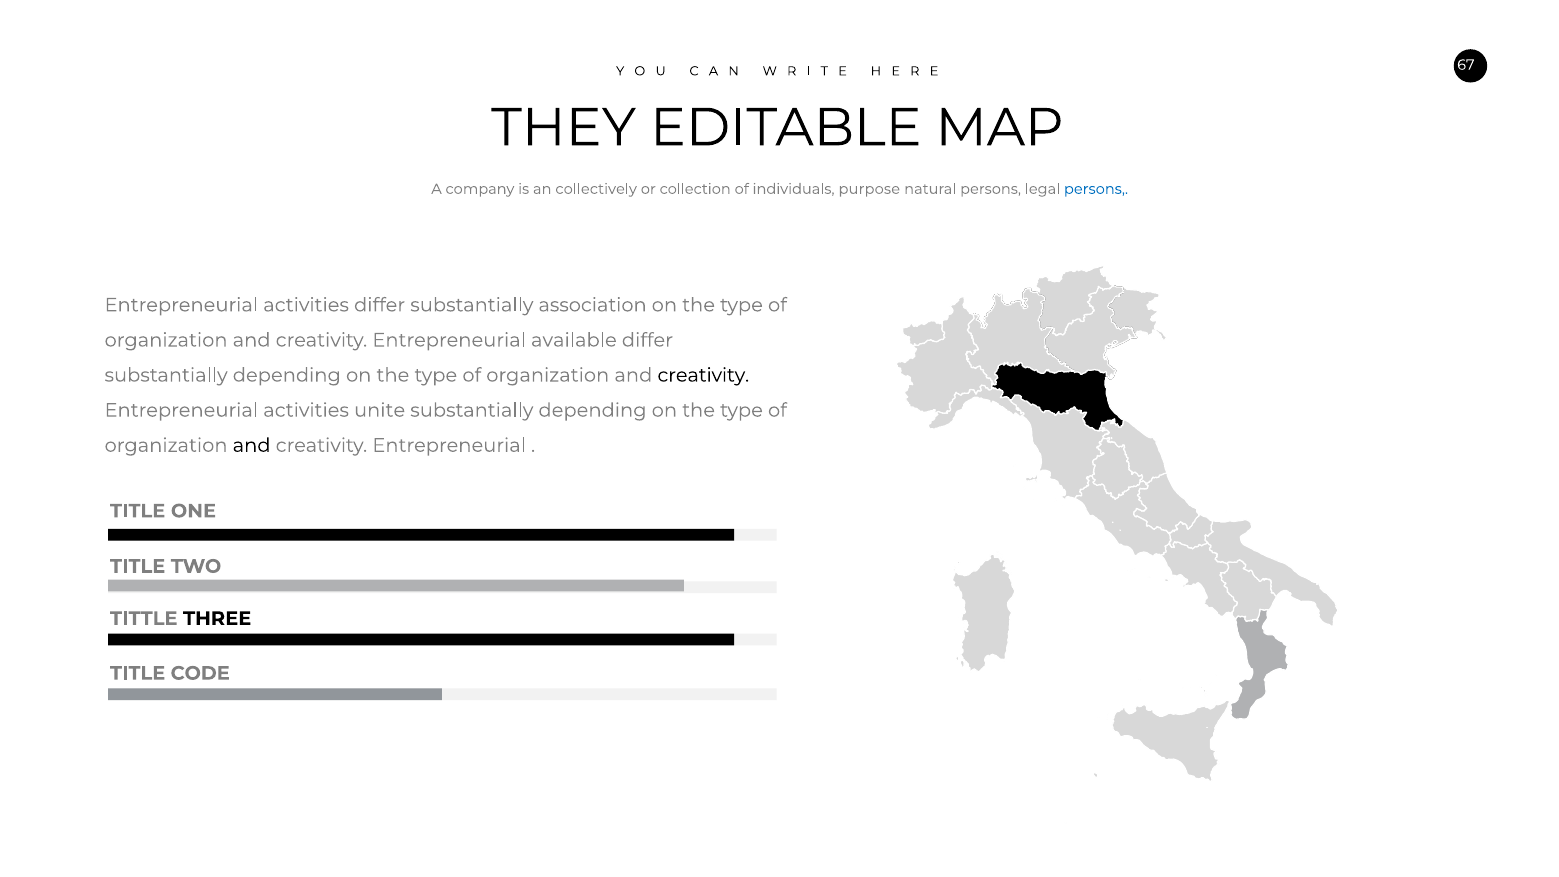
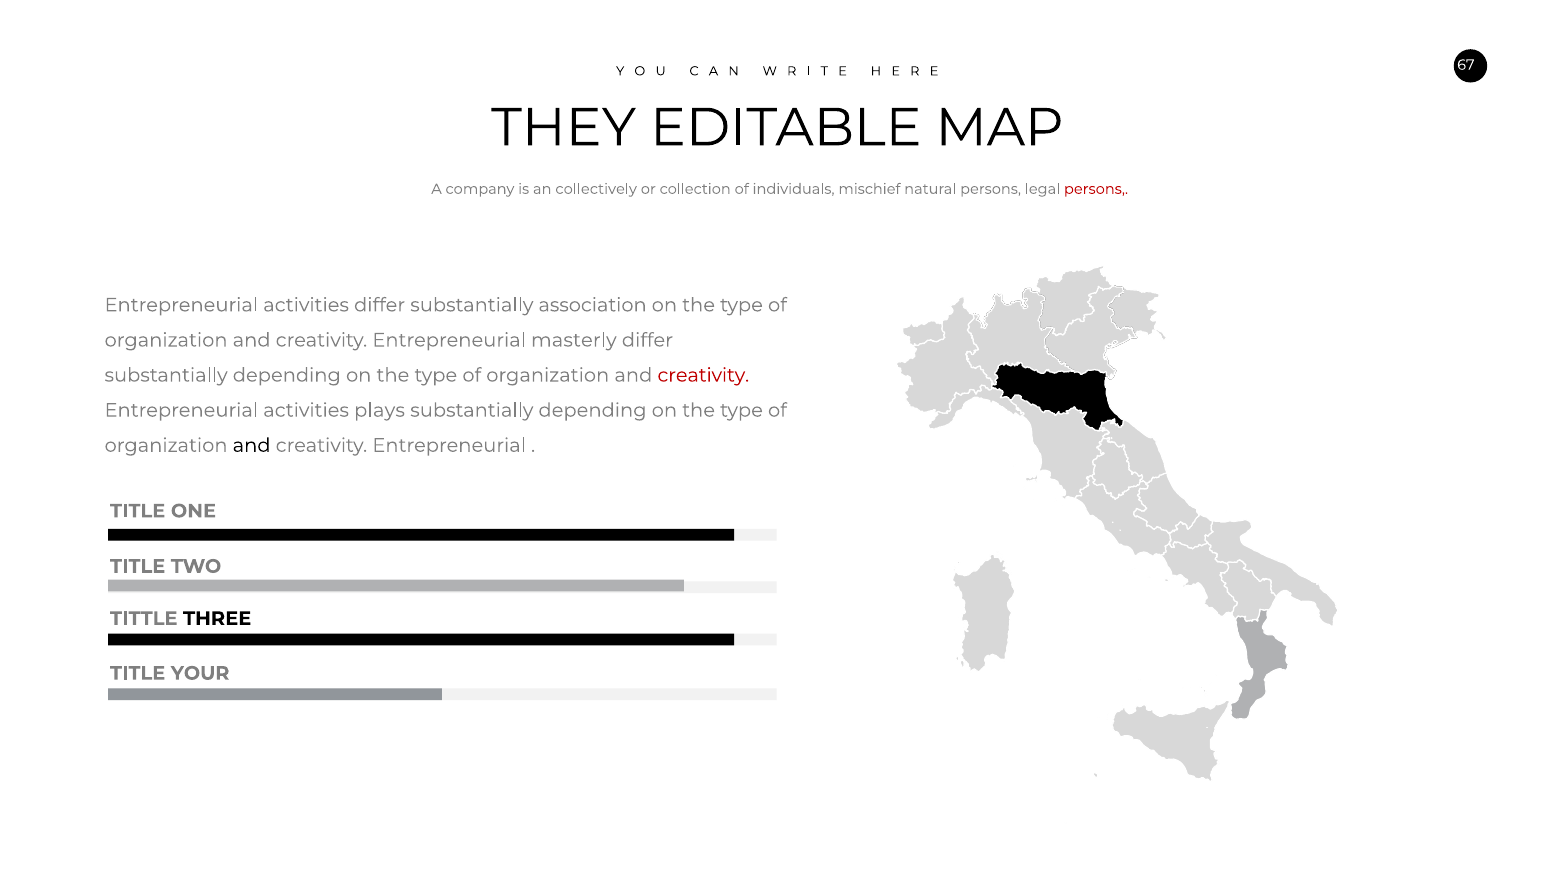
purpose: purpose -> mischief
persons at (1096, 189) colour: blue -> red
available: available -> masterly
creativity at (703, 375) colour: black -> red
unite: unite -> plays
CODE: CODE -> YOUR
